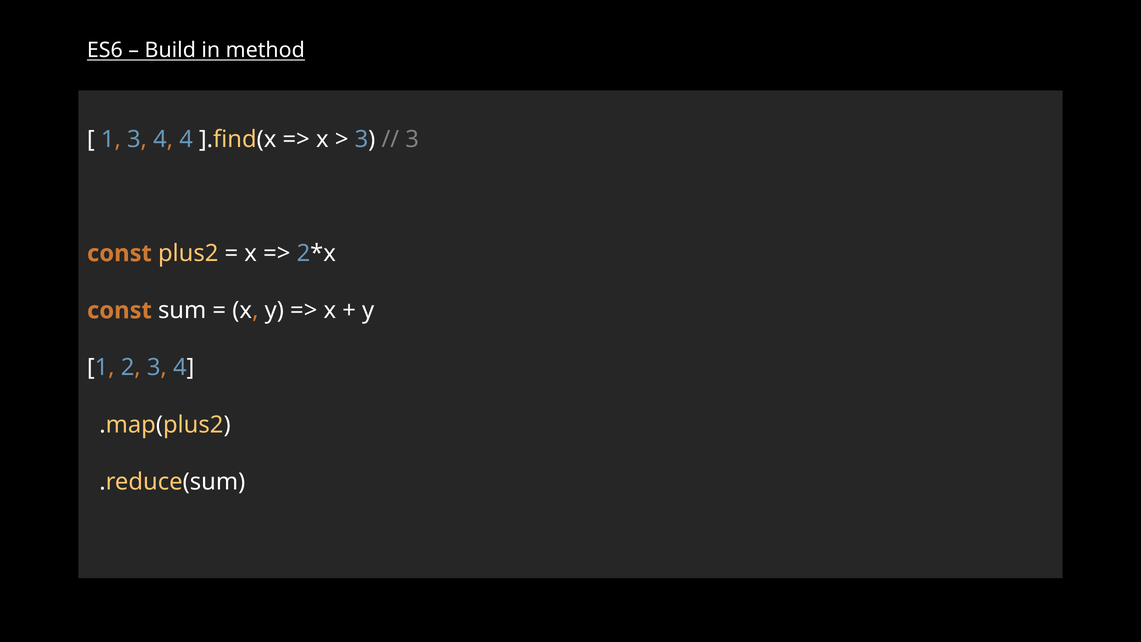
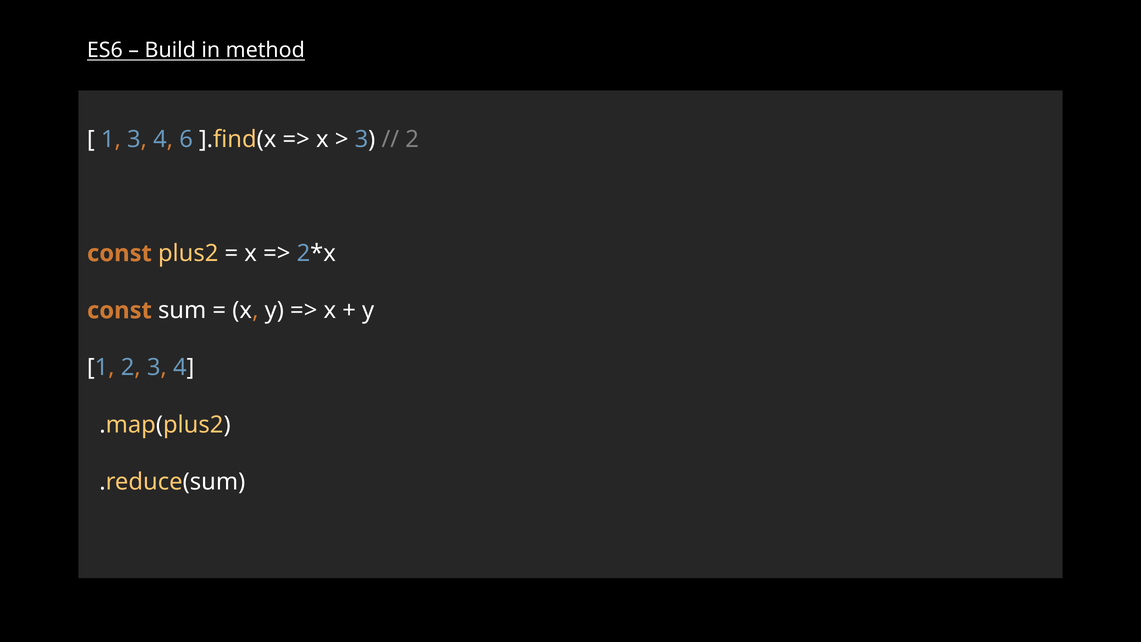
4 4: 4 -> 6
3 at (412, 139): 3 -> 2
